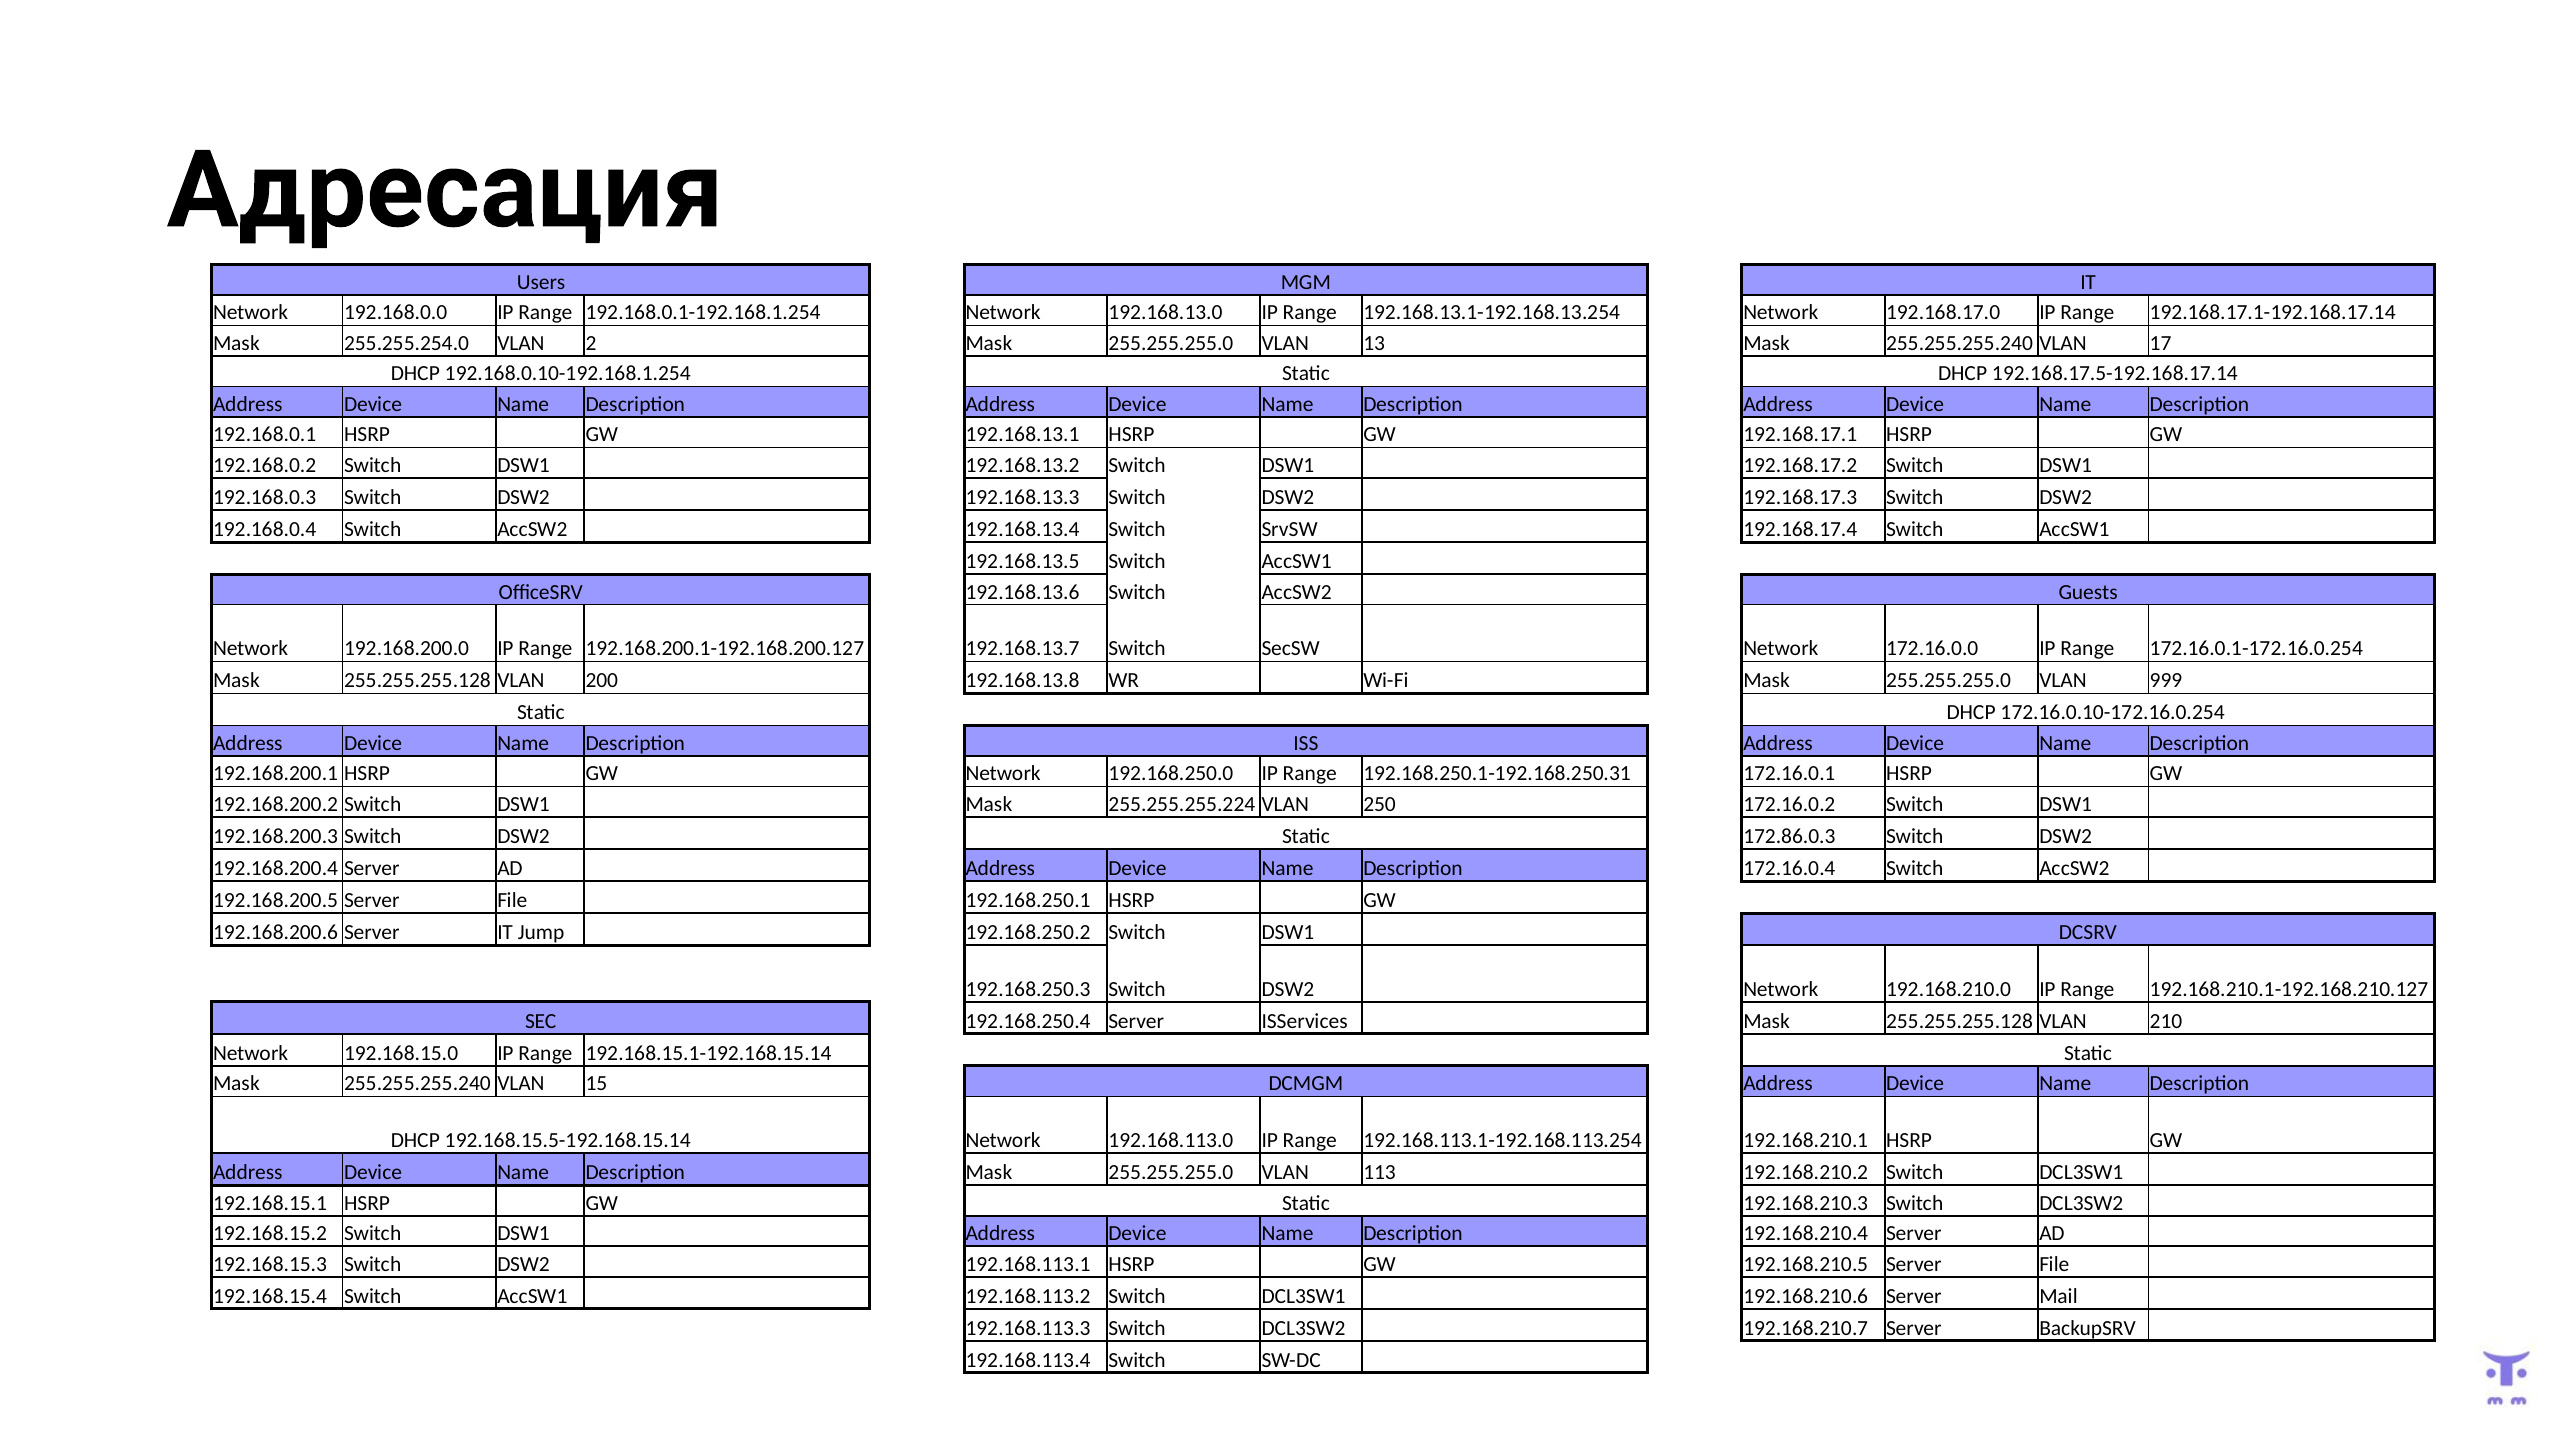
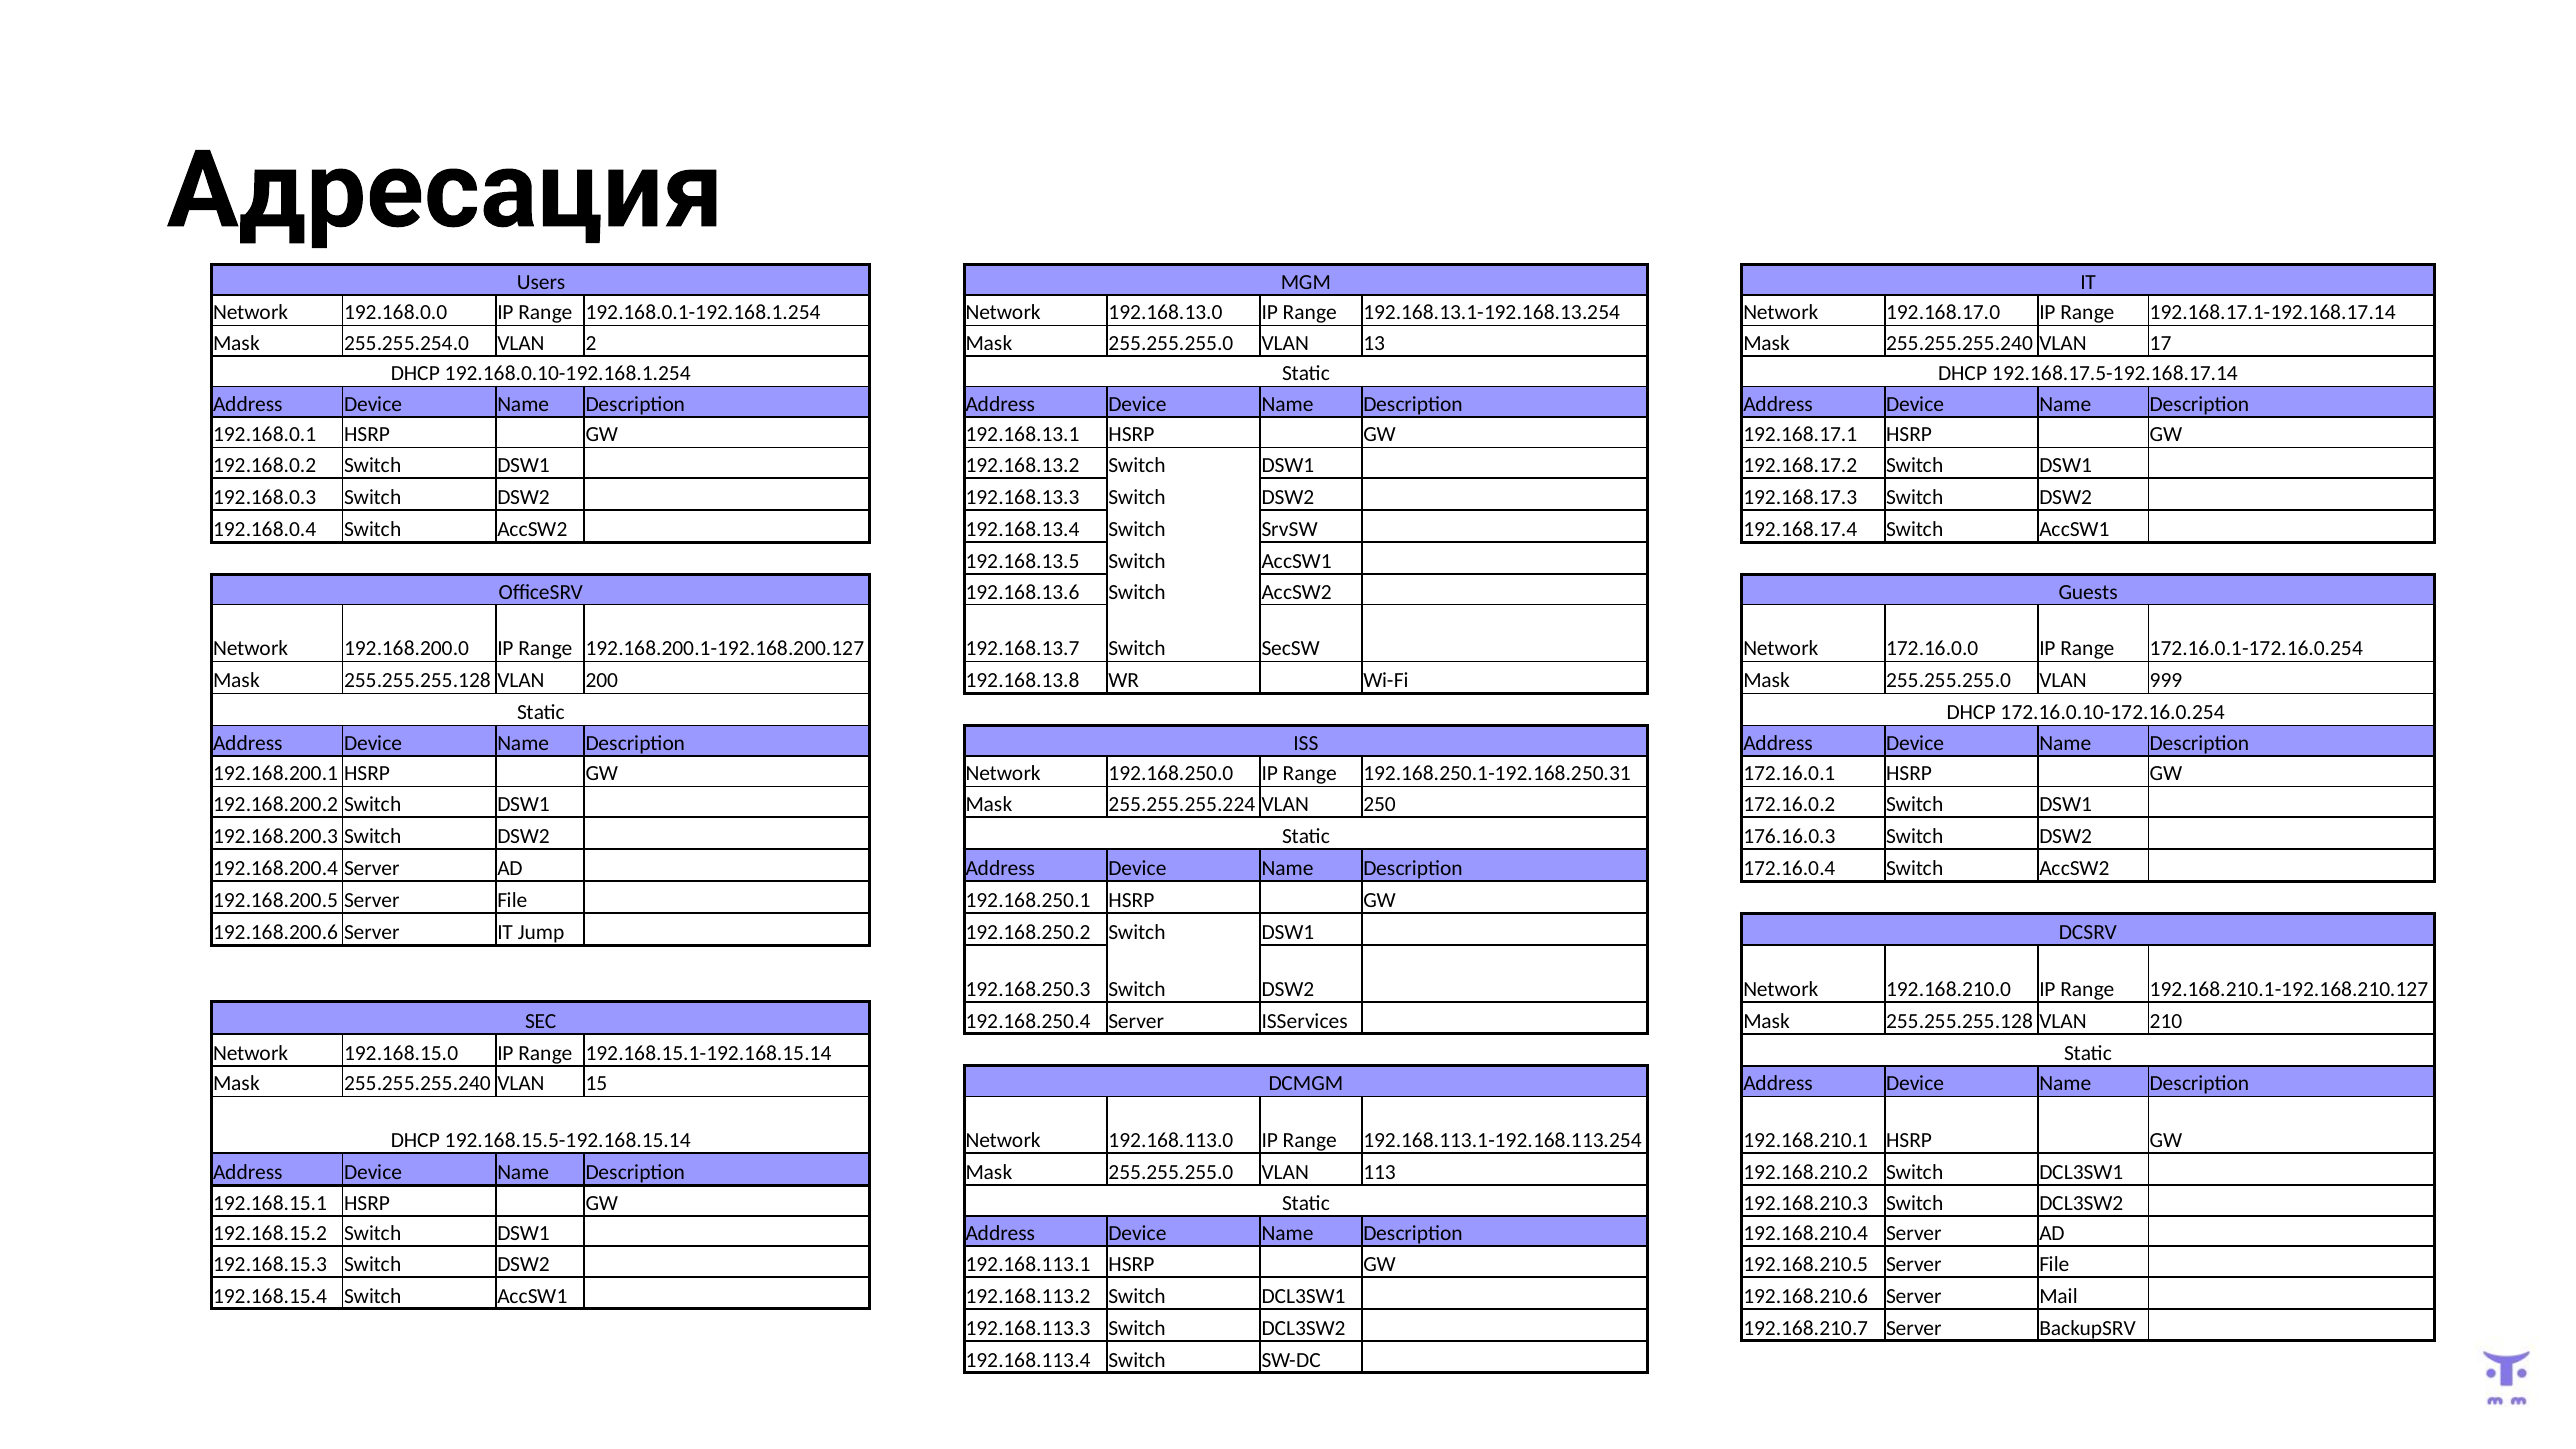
172.86.0.3: 172.86.0.3 -> 176.16.0.3
